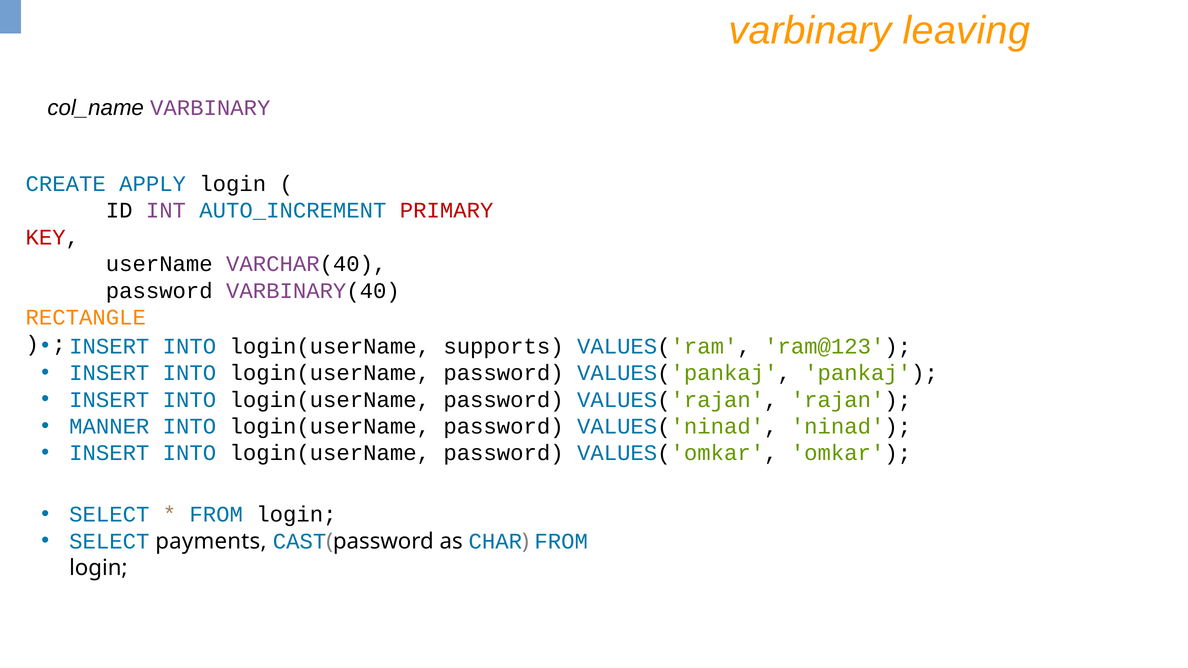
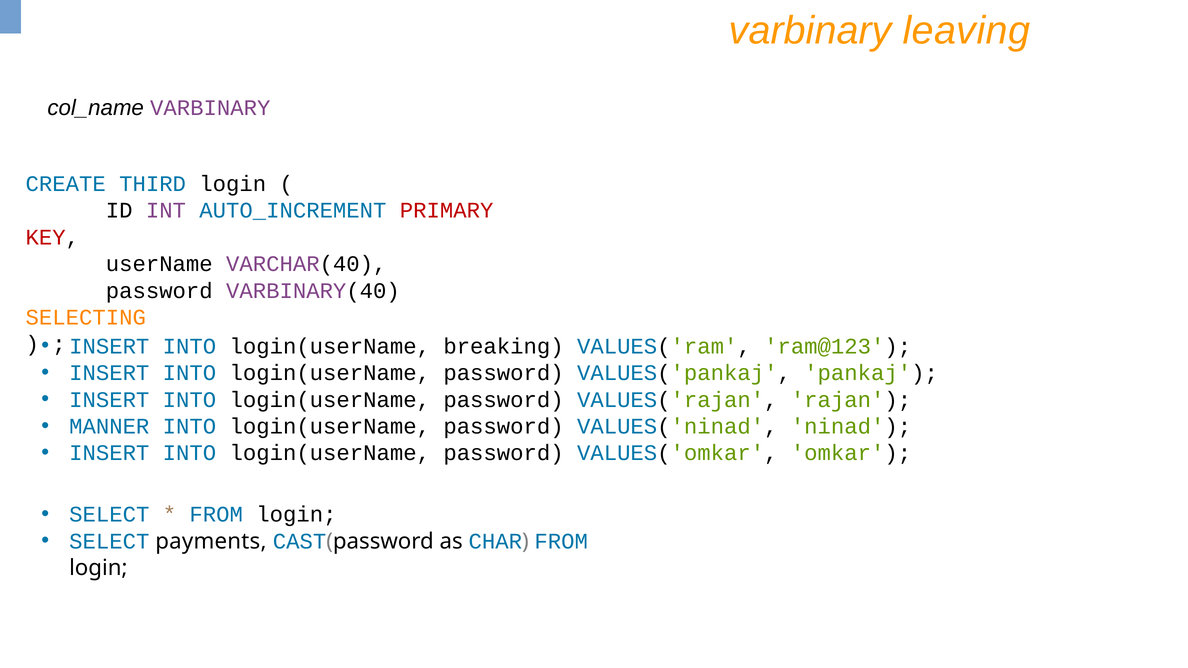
APPLY: APPLY -> THIRD
RECTANGLE: RECTANGLE -> SELECTING
supports: supports -> breaking
